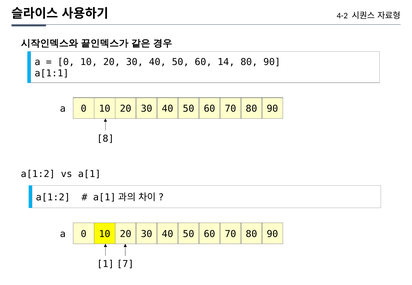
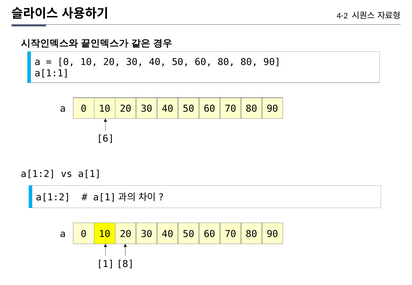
60 14: 14 -> 80
8: 8 -> 6
7: 7 -> 8
